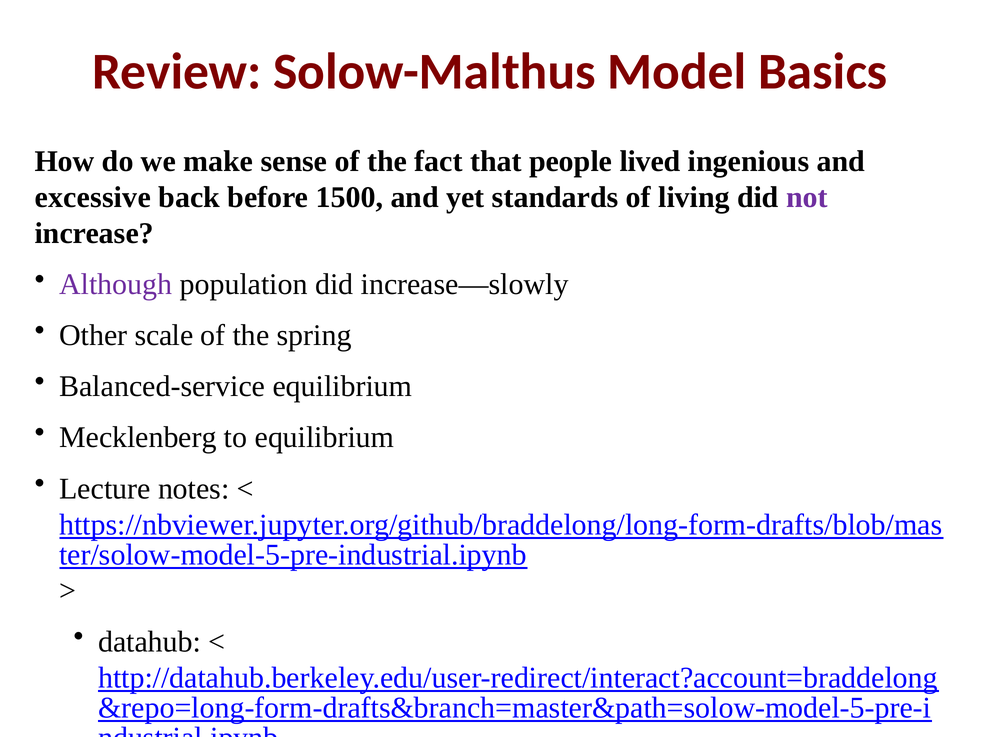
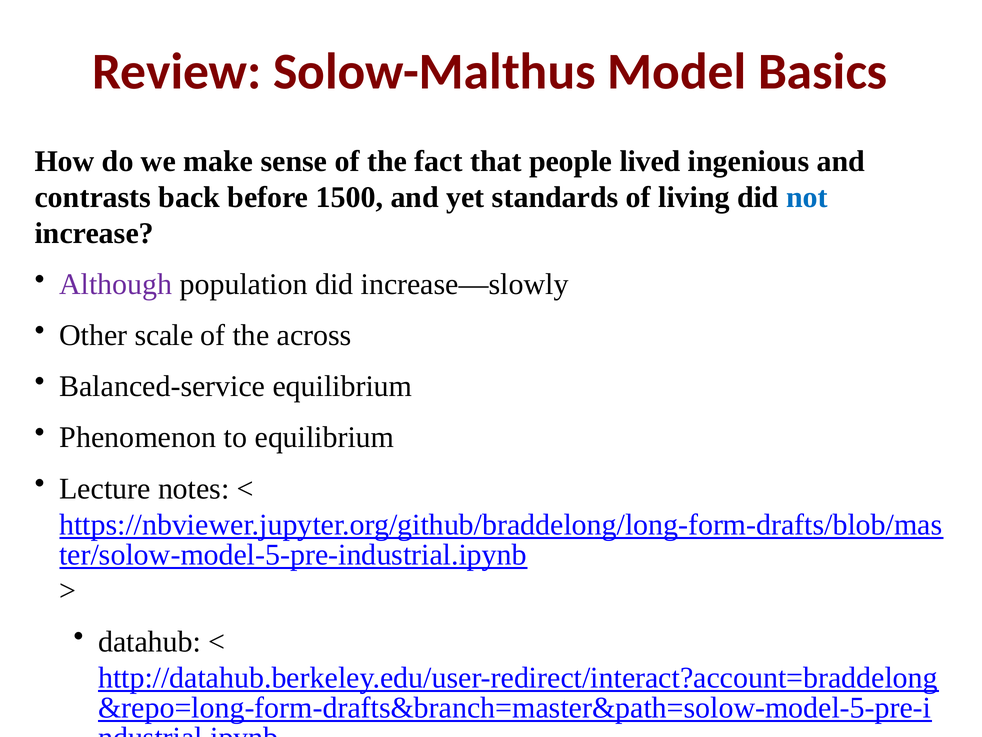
excessive: excessive -> contrasts
not colour: purple -> blue
spring: spring -> across
Mecklenberg: Mecklenberg -> Phenomenon
